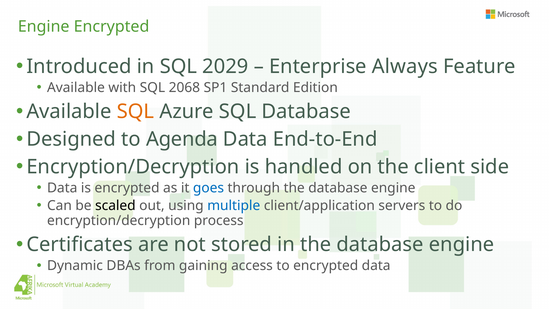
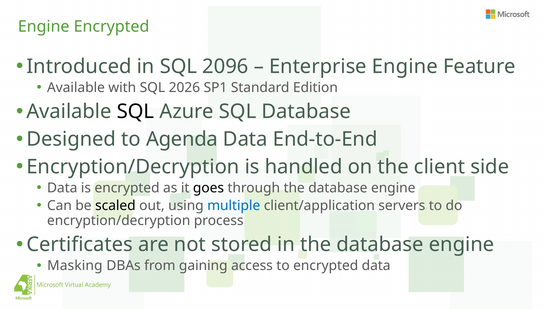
2029: 2029 -> 2096
Enterprise Always: Always -> Engine
2068: 2068 -> 2026
SQL at (136, 112) colour: orange -> black
goes colour: blue -> black
Dynamic: Dynamic -> Masking
